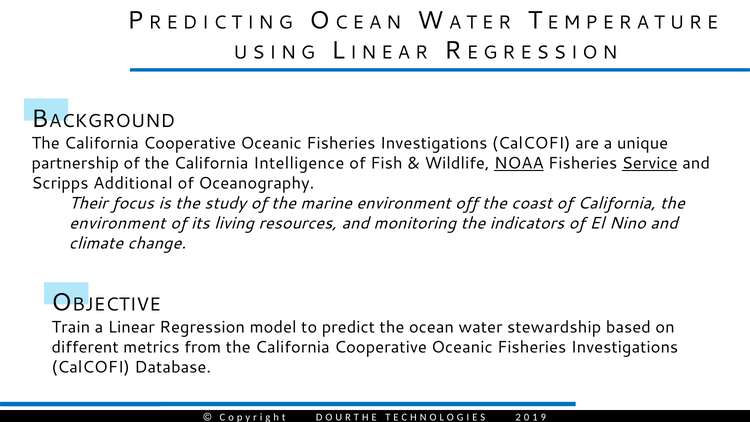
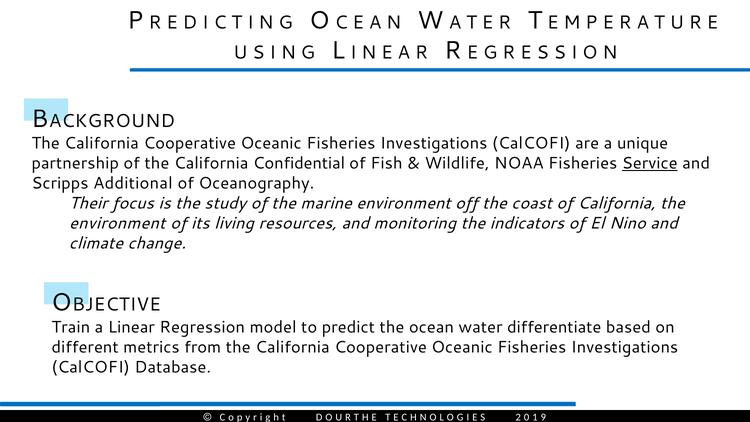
Intelligence: Intelligence -> Confidential
NOAA underline: present -> none
stewardship: stewardship -> differentiate
